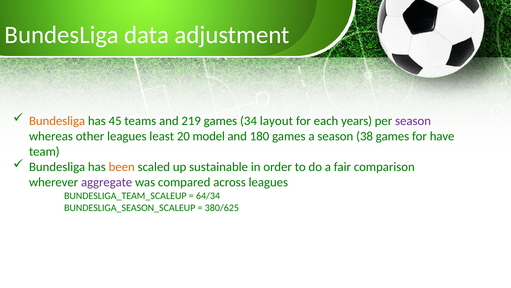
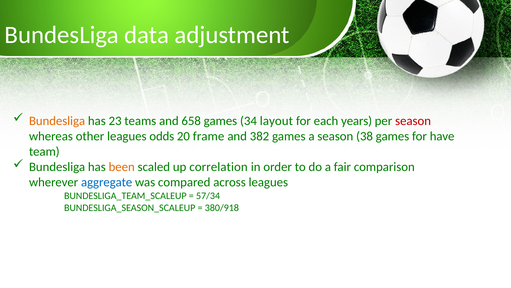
45: 45 -> 23
219: 219 -> 658
season at (413, 121) colour: purple -> red
least: least -> odds
model: model -> frame
180: 180 -> 382
sustainable: sustainable -> correlation
aggregate colour: purple -> blue
64/34: 64/34 -> 57/34
380/625: 380/625 -> 380/918
